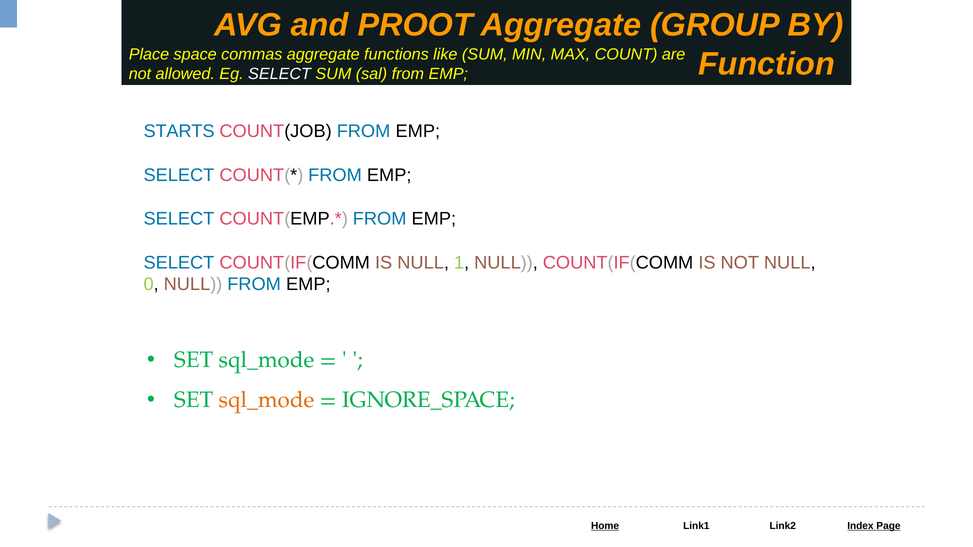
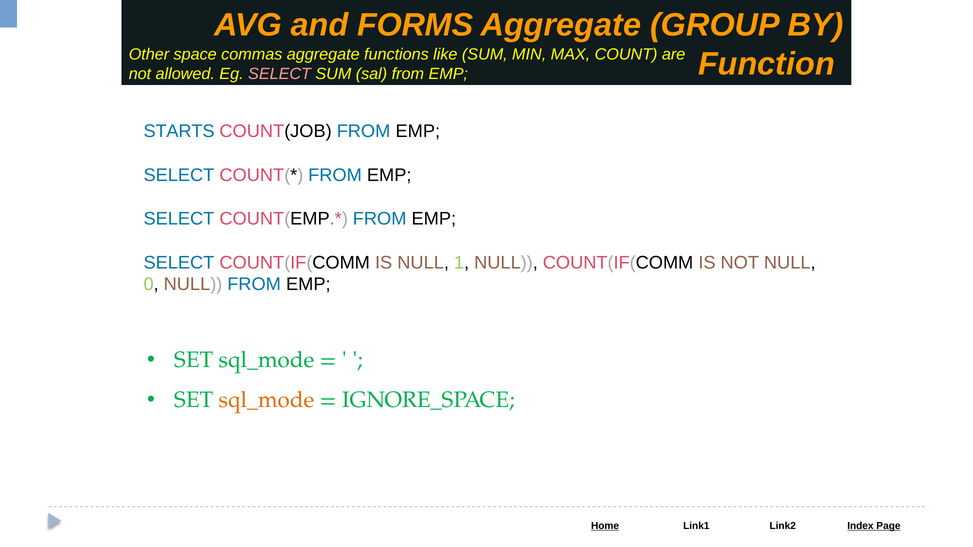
PROOT: PROOT -> FORMS
Place: Place -> Other
SELECT at (280, 74) colour: white -> pink
